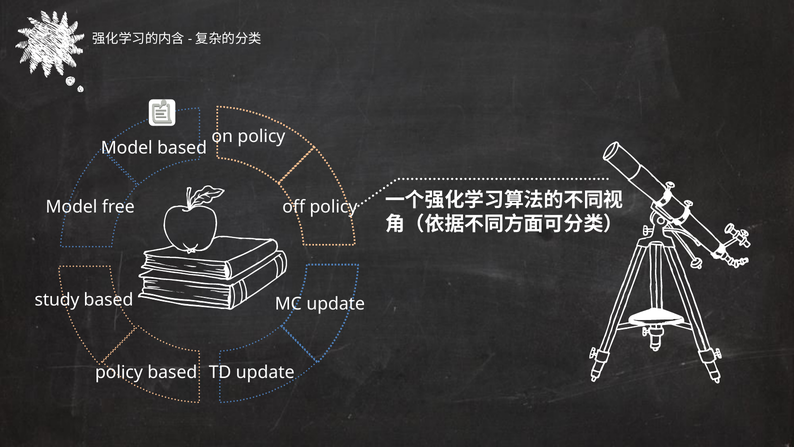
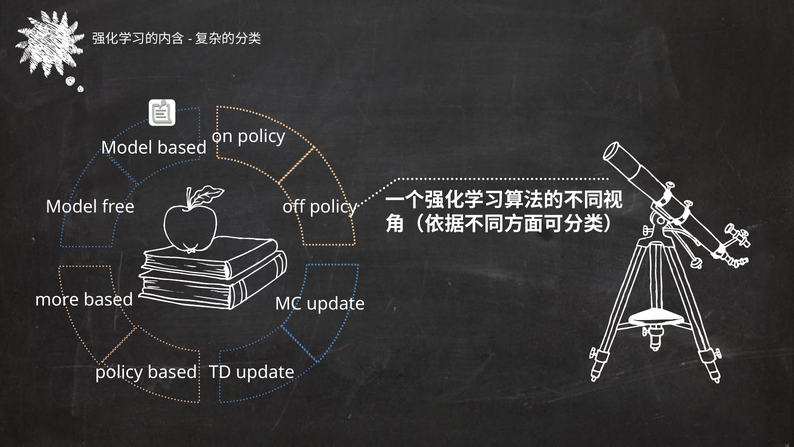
study: study -> more
